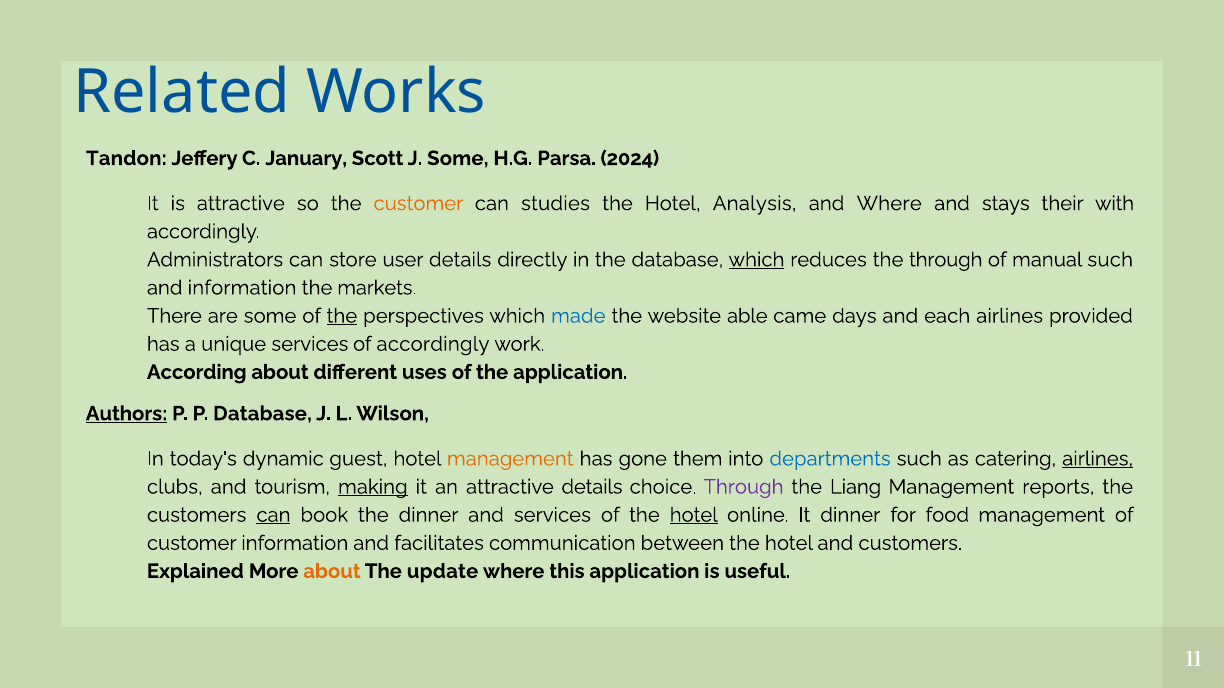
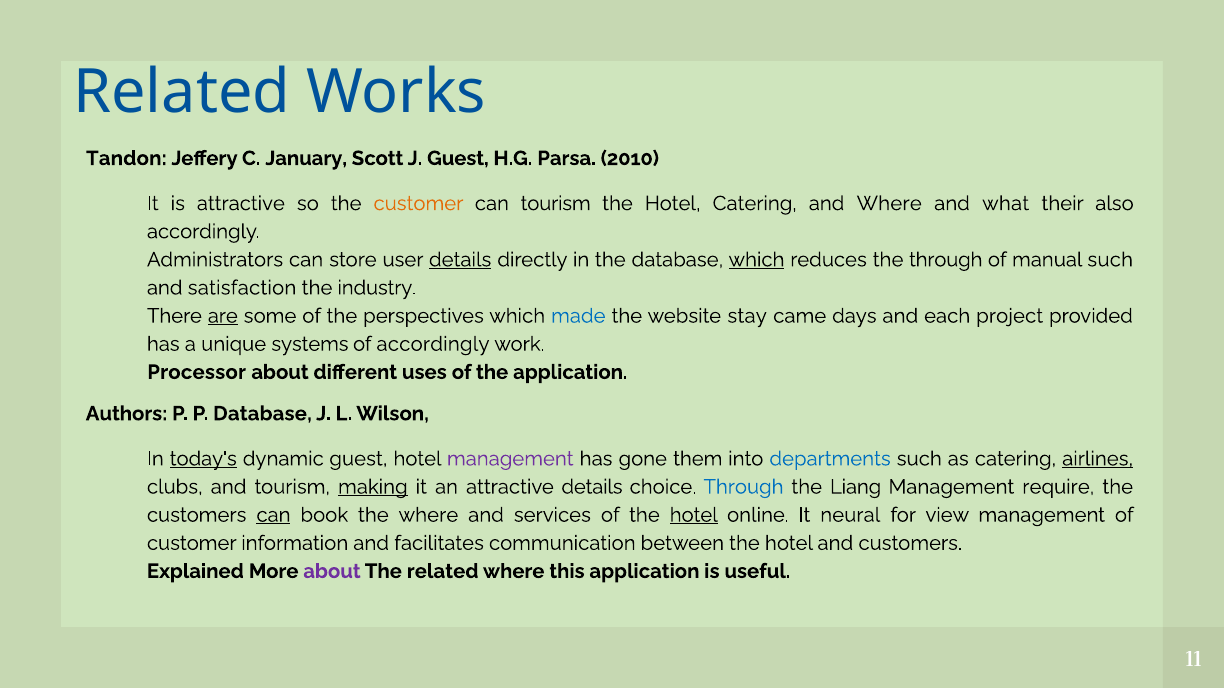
J Some: Some -> Guest
2024: 2024 -> 2010
can studies: studies -> tourism
Hotel Analysis: Analysis -> Catering
stays: stays -> what
with: with -> also
details at (460, 260) underline: none -> present
and information: information -> satisfaction
markets: markets -> industry
are underline: none -> present
the at (342, 316) underline: present -> none
able: able -> stay
each airlines: airlines -> project
unique services: services -> systems
According: According -> Processor
Authors underline: present -> none
today's underline: none -> present
management at (510, 459) colour: orange -> purple
Through at (744, 487) colour: purple -> blue
reports: reports -> require
the dinner: dinner -> where
It dinner: dinner -> neural
food: food -> view
about at (332, 572) colour: orange -> purple
The update: update -> related
